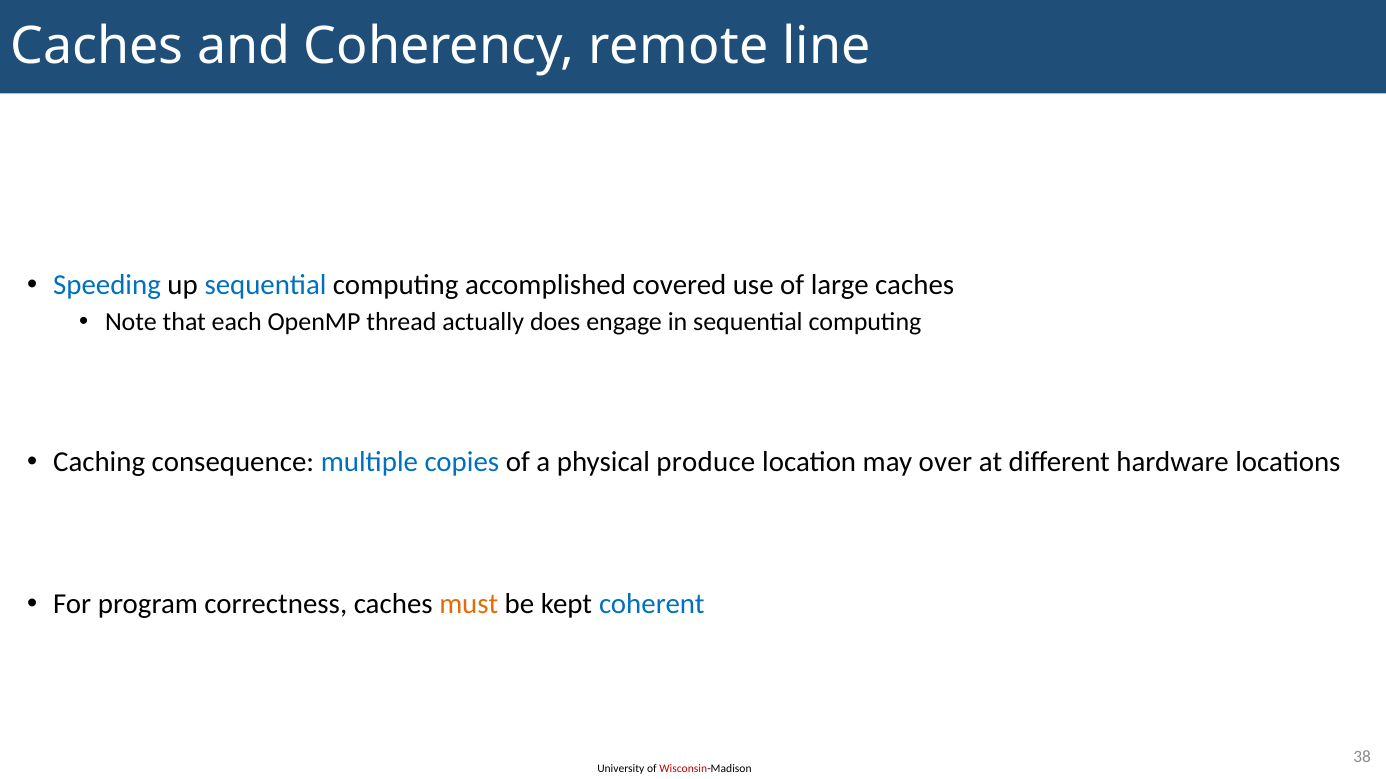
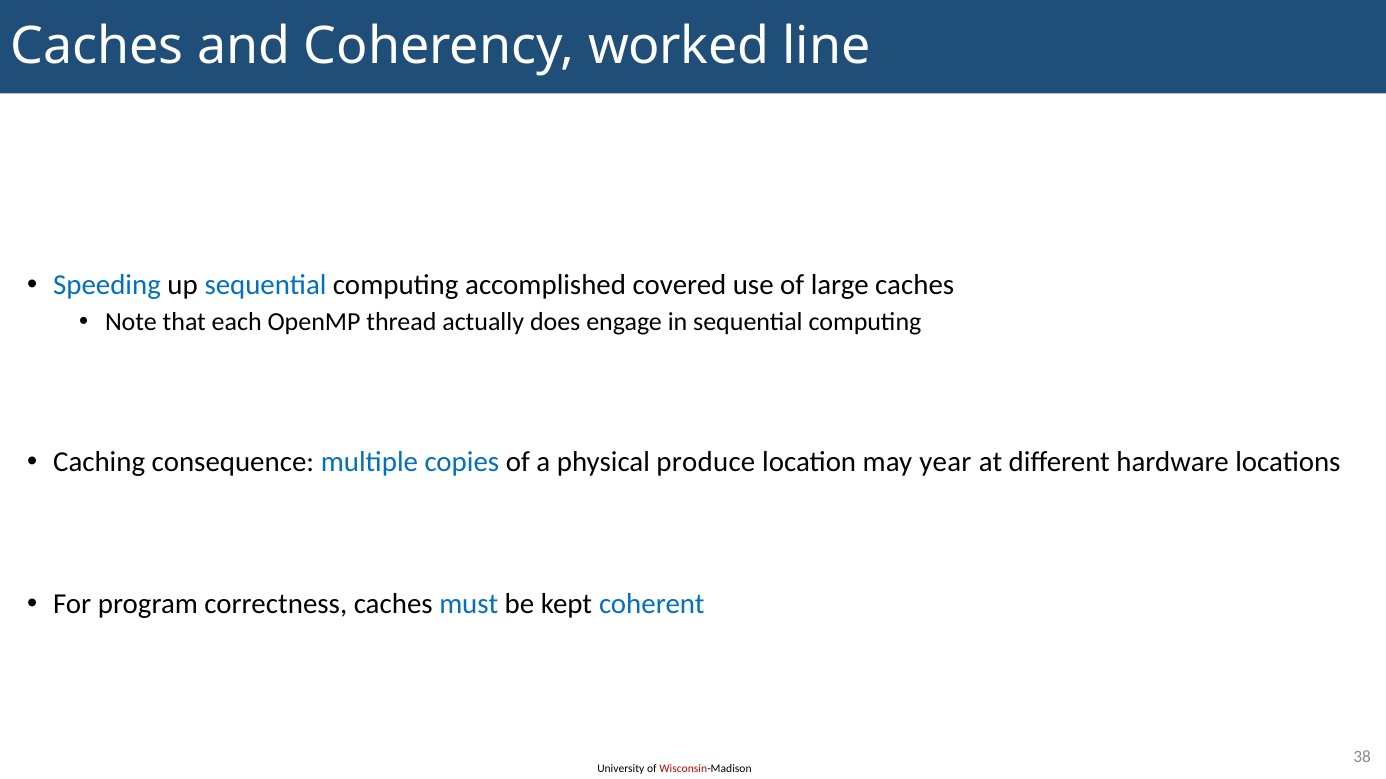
remote: remote -> worked
over: over -> year
must colour: orange -> blue
